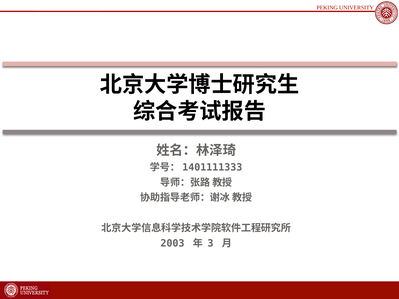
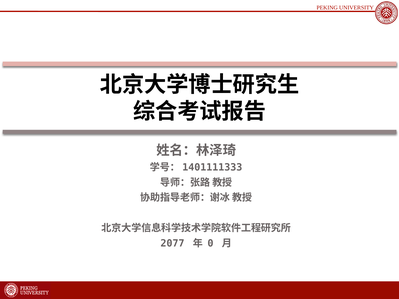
2003: 2003 -> 2077
3: 3 -> 0
